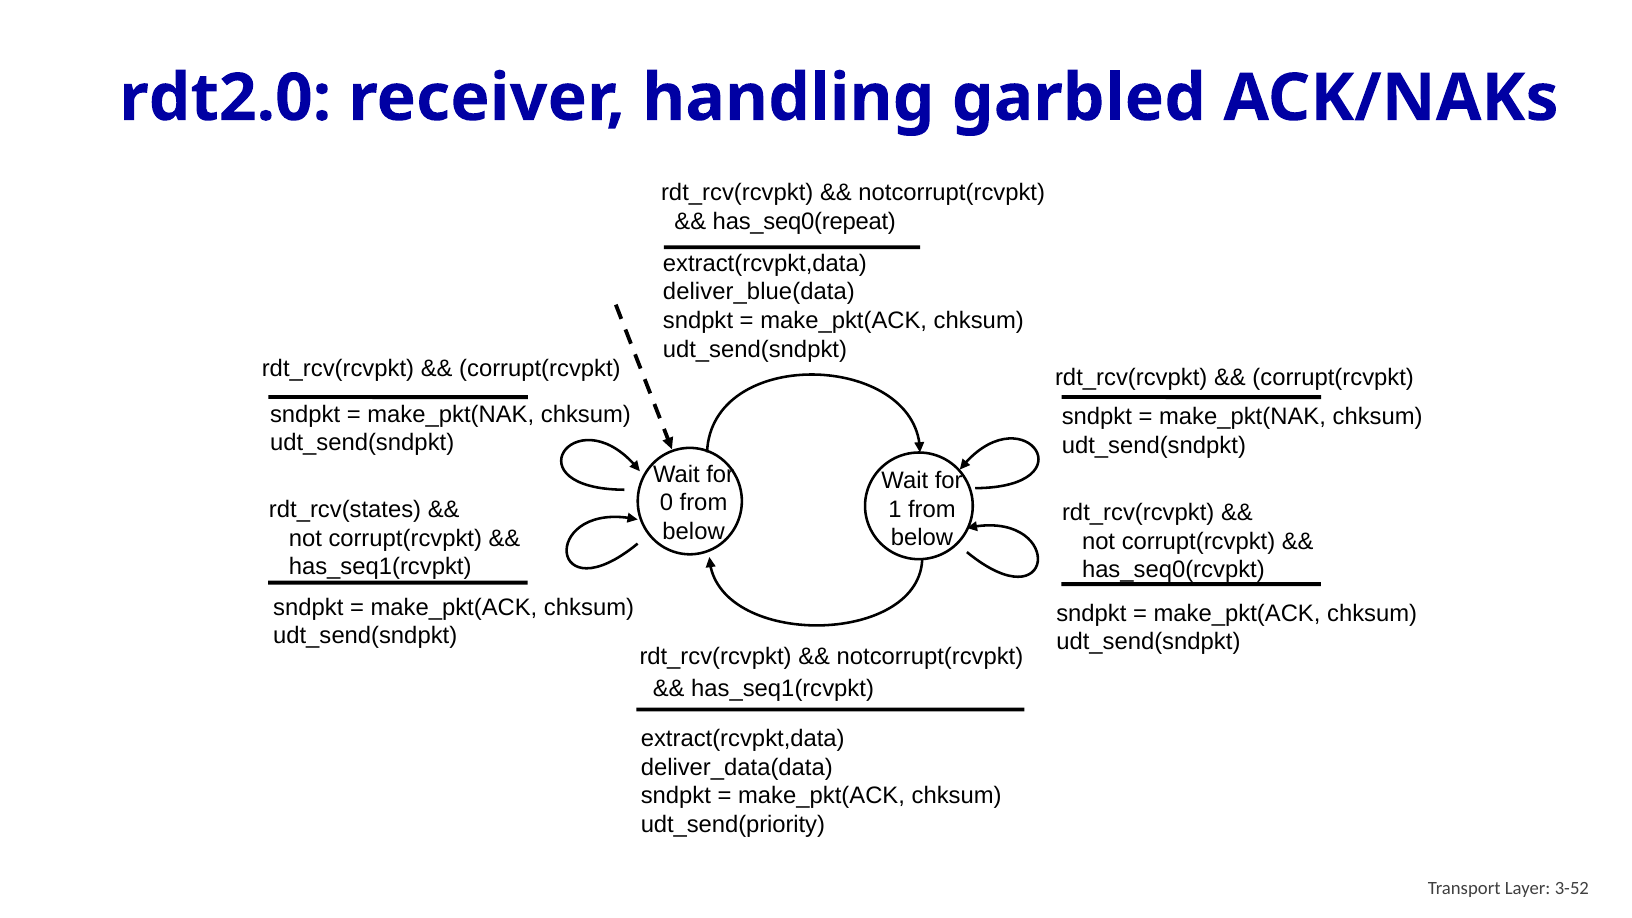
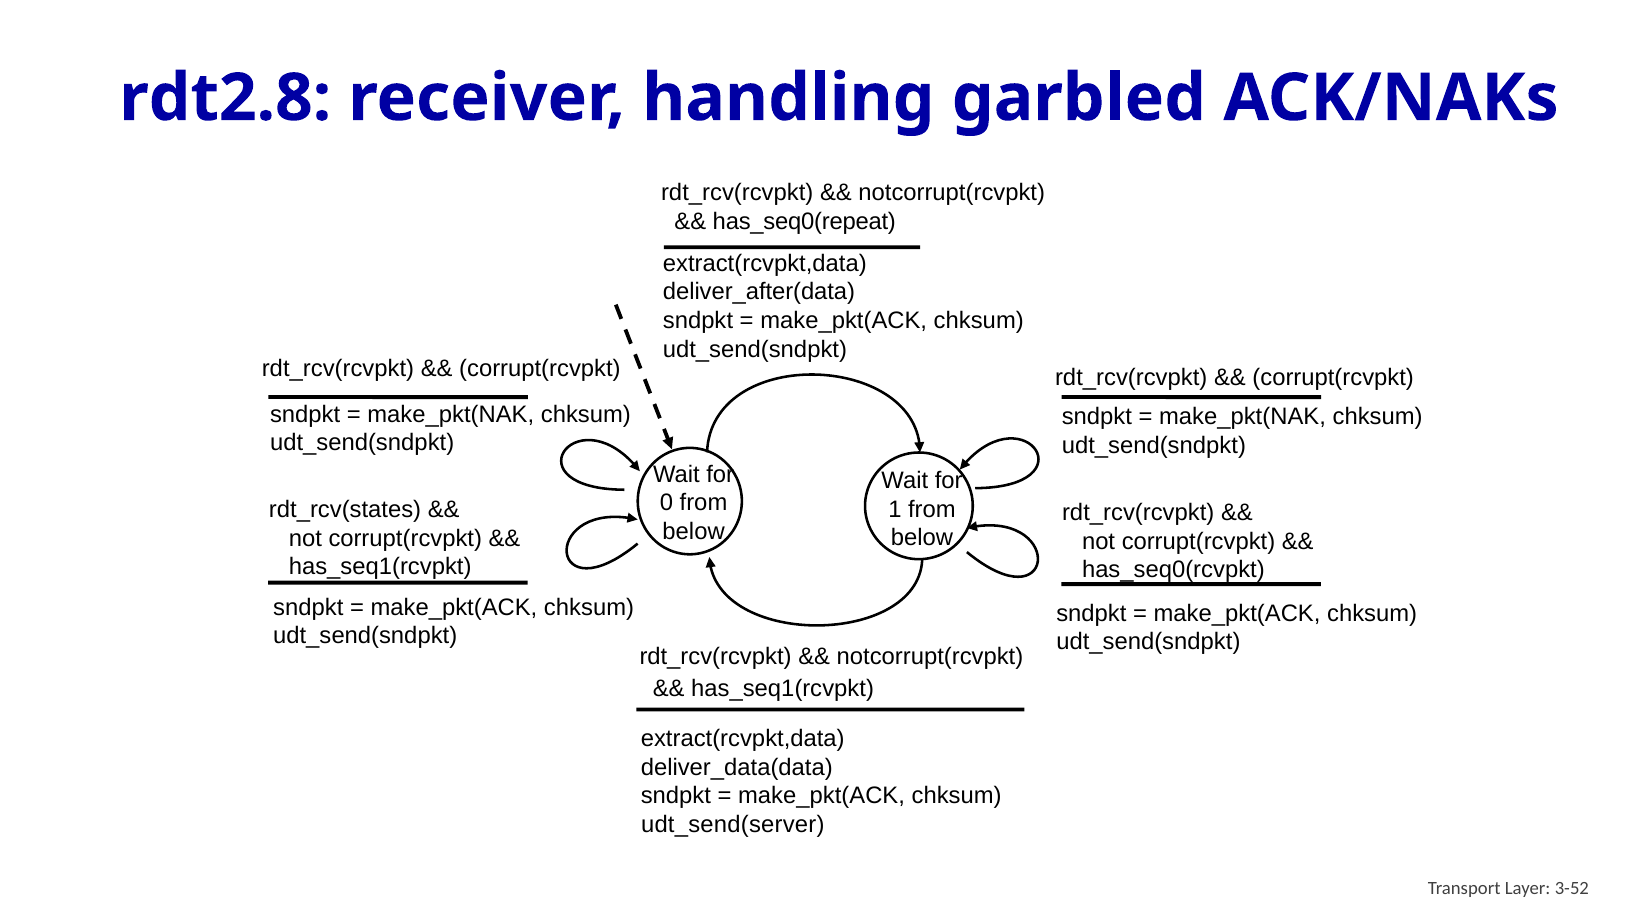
rdt2.0: rdt2.0 -> rdt2.8
deliver_blue(data: deliver_blue(data -> deliver_after(data
udt_send(priority: udt_send(priority -> udt_send(server
